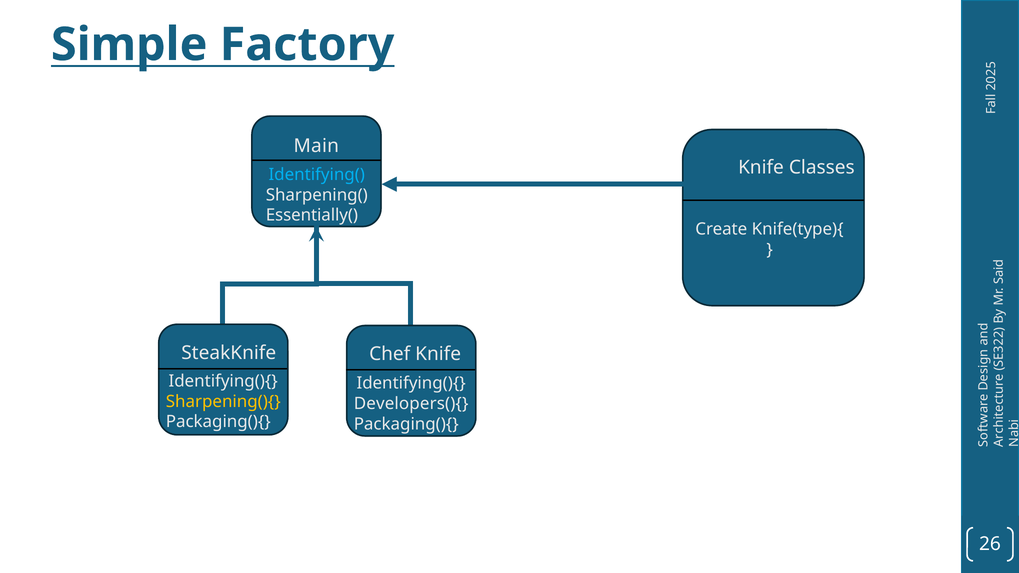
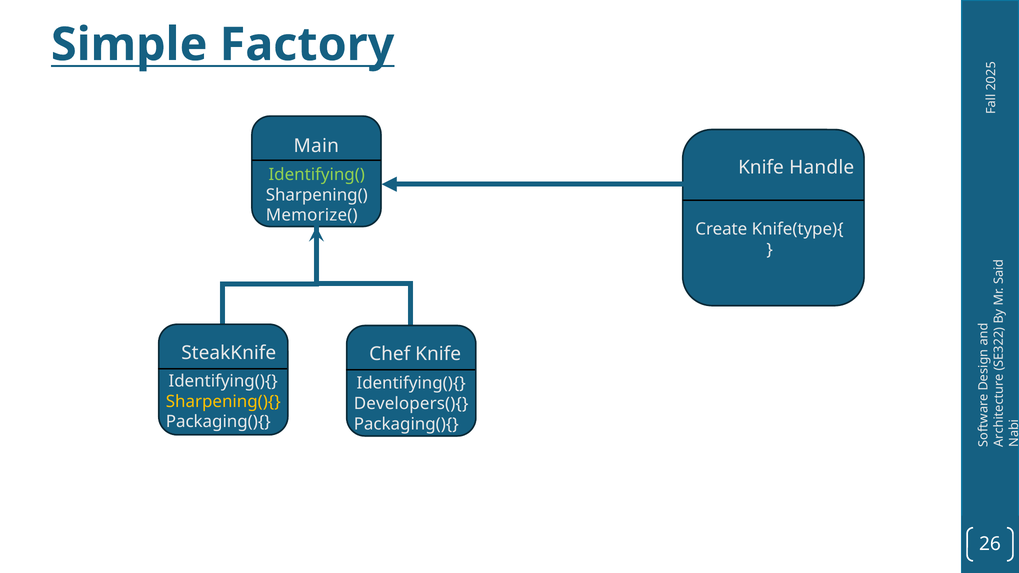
Classes: Classes -> Handle
Identifying( colour: light blue -> light green
Essentially(: Essentially( -> Memorize(
